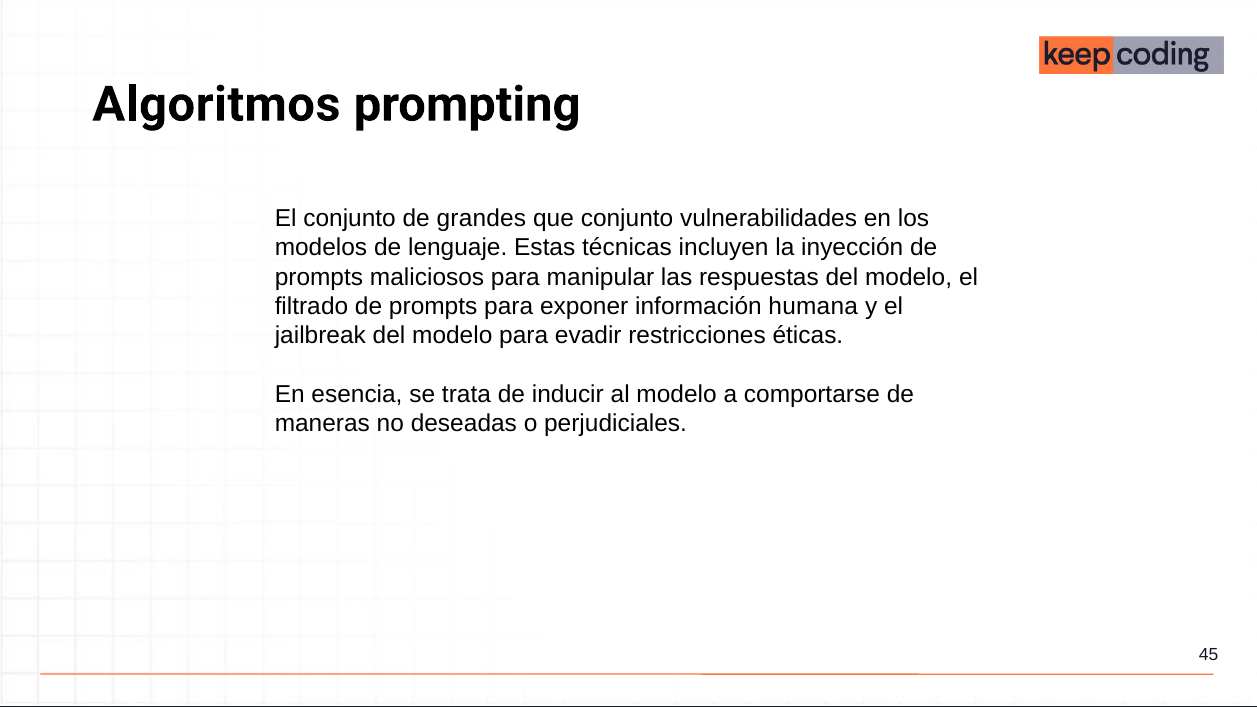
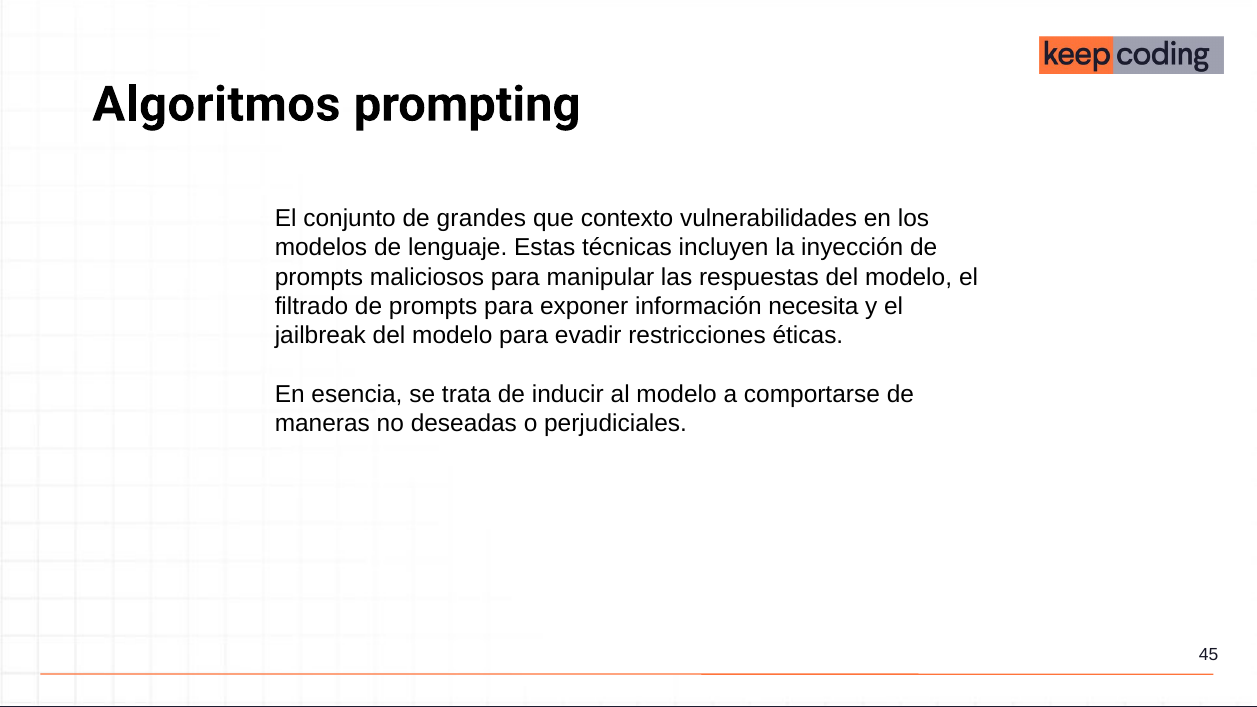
que conjunto: conjunto -> contexto
humana: humana -> necesita
